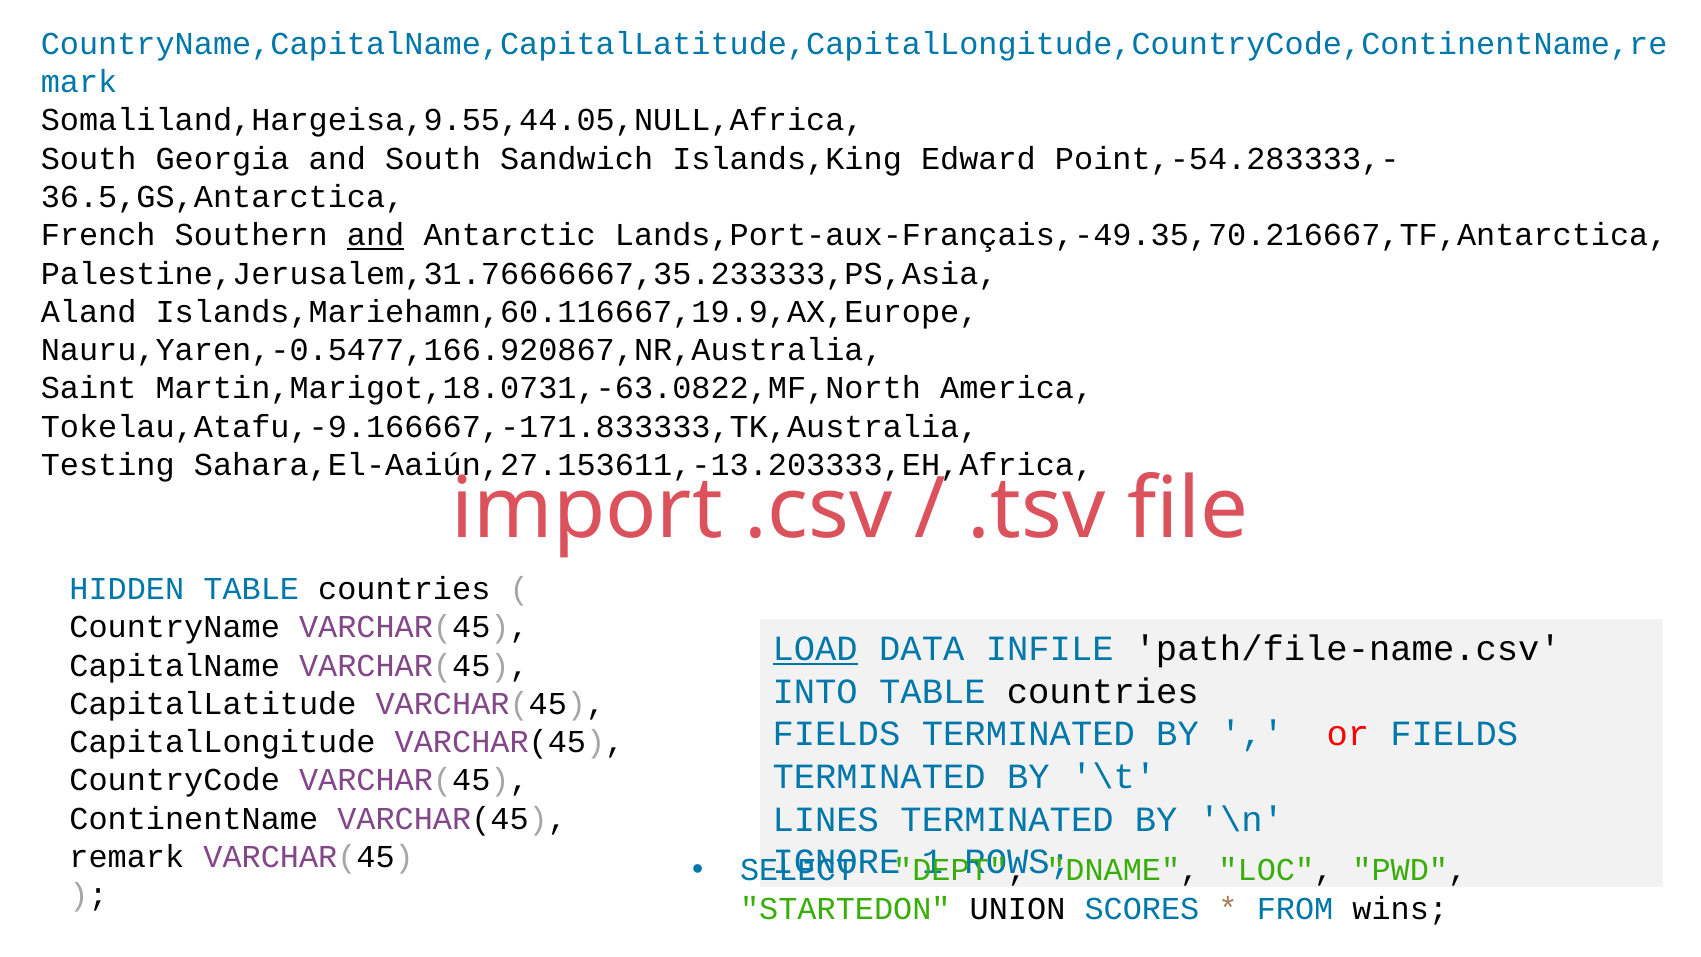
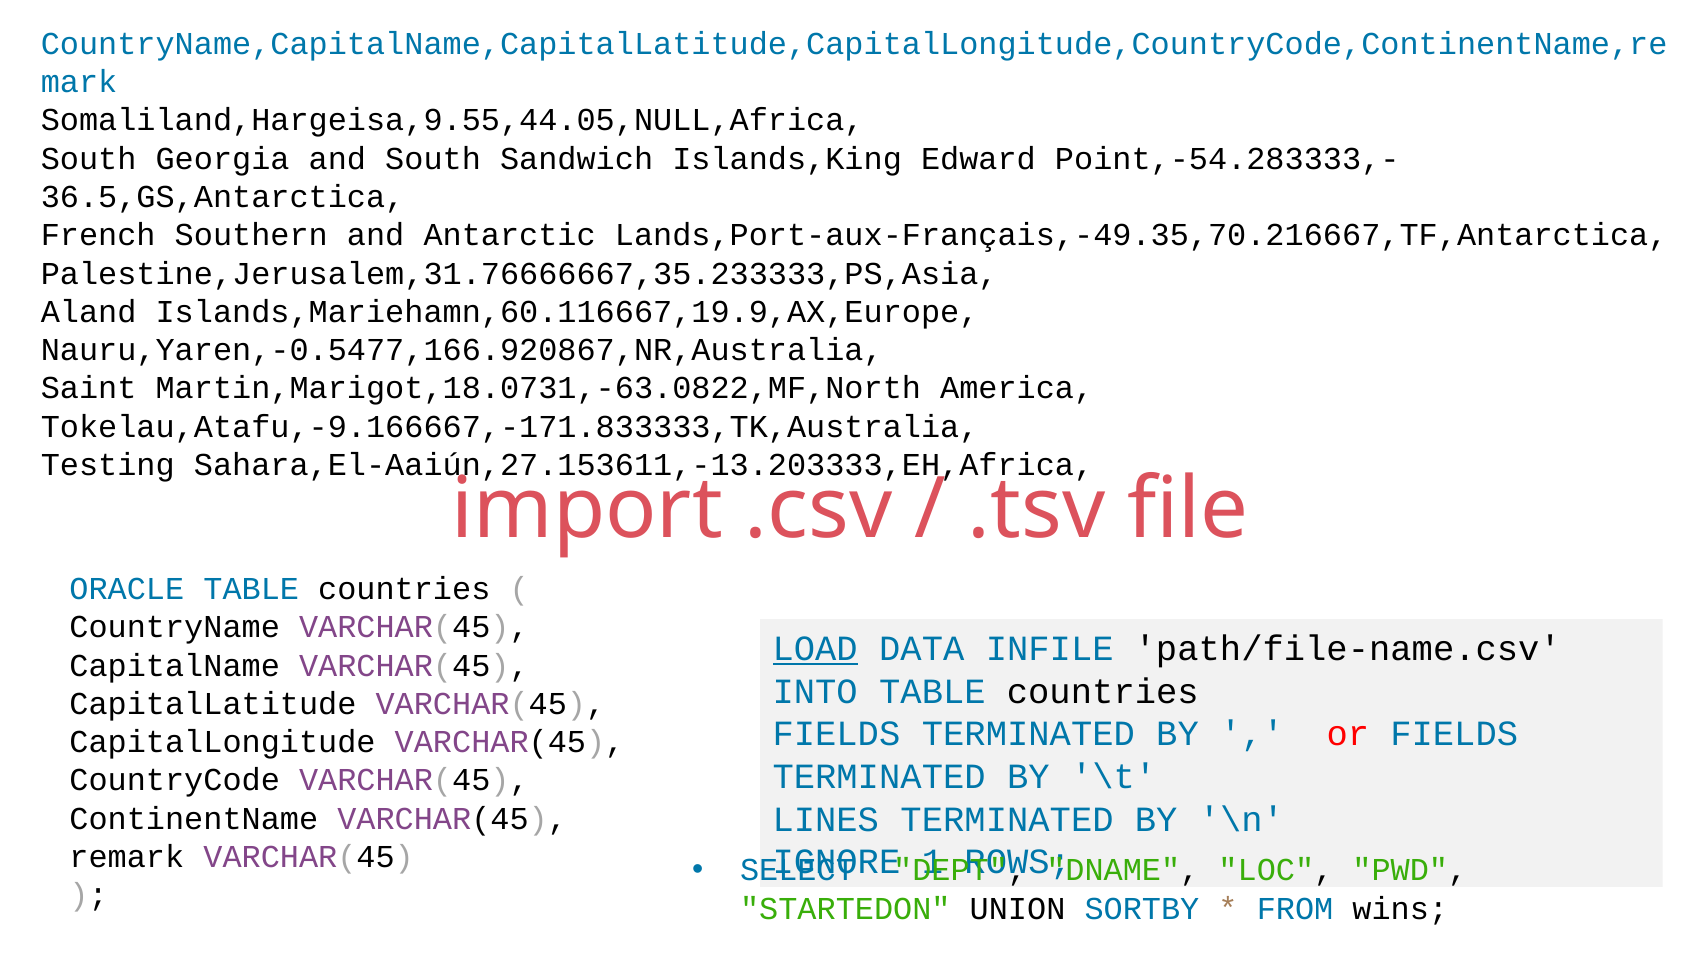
and at (376, 235) underline: present -> none
HIDDEN: HIDDEN -> ORACLE
SCORES: SCORES -> SORTBY
